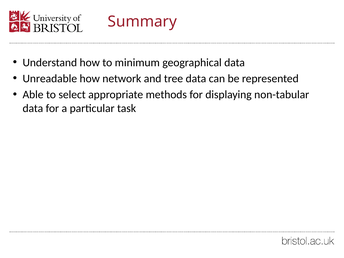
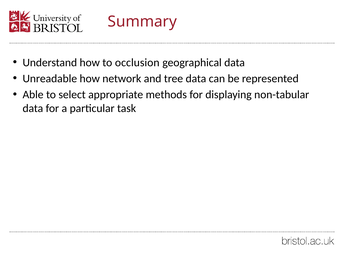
minimum: minimum -> occlusion
